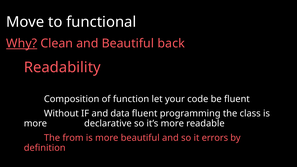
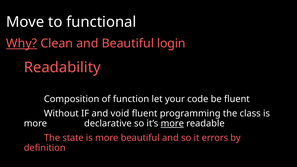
back: back -> login
data: data -> void
more at (172, 124) underline: none -> present
from: from -> state
